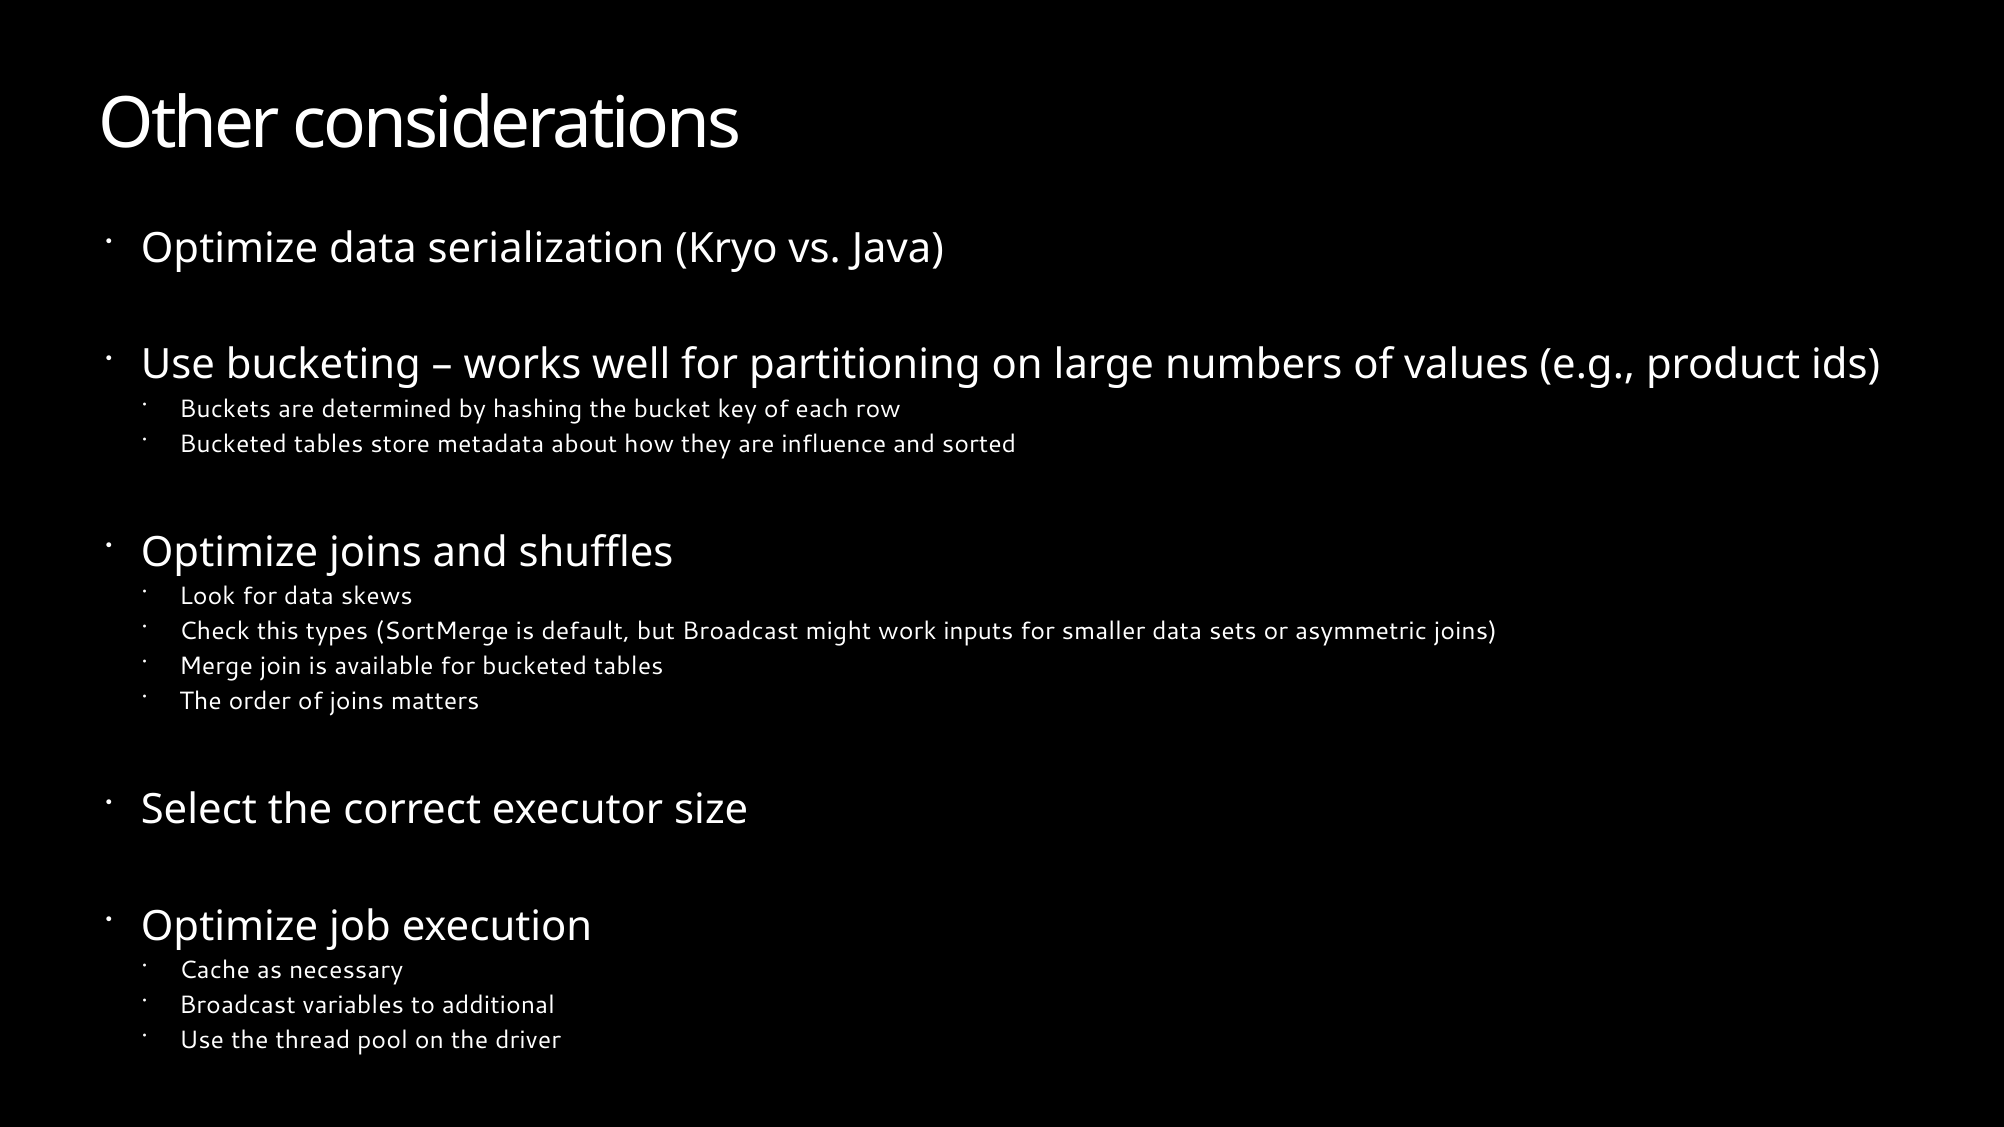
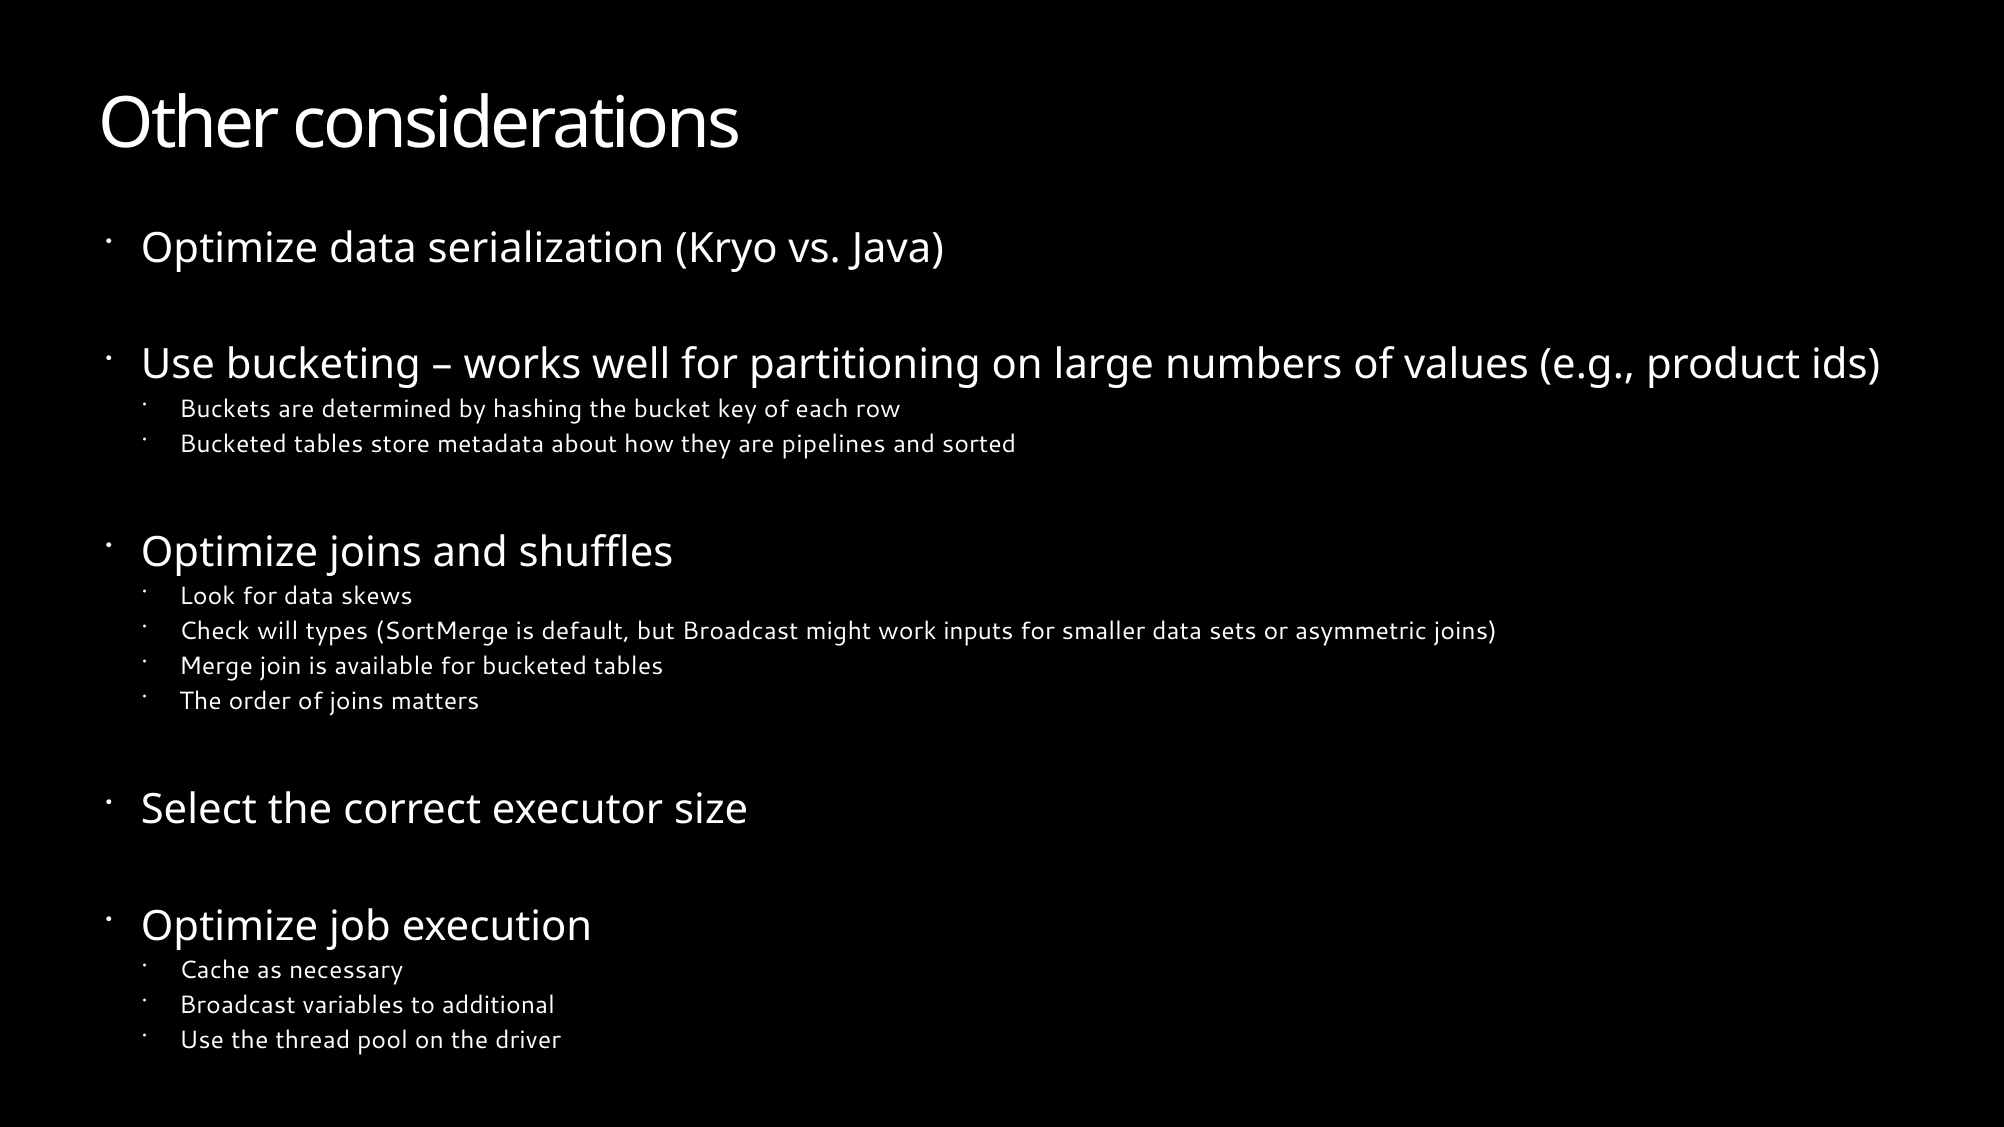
influence: influence -> pipelines
this: this -> will
